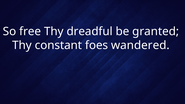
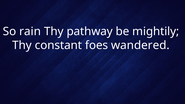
free: free -> rain
dreadful: dreadful -> pathway
granted: granted -> mightily
